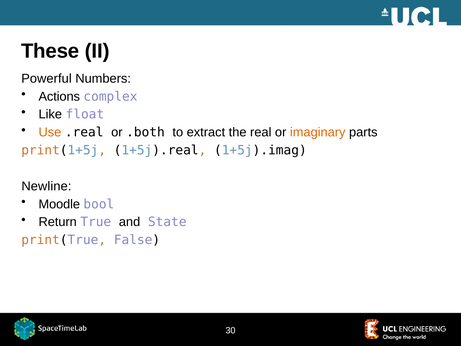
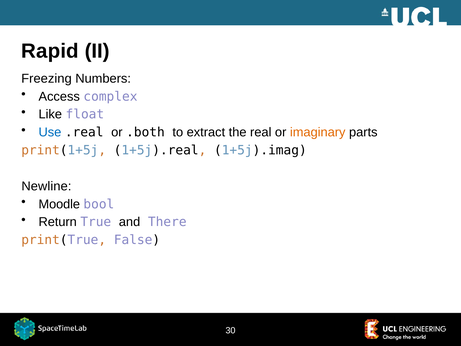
These: These -> Rapid
Powerful: Powerful -> Freezing
Actions: Actions -> Access
Use colour: orange -> blue
State: State -> There
